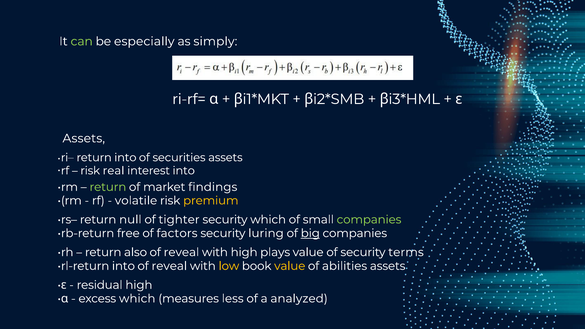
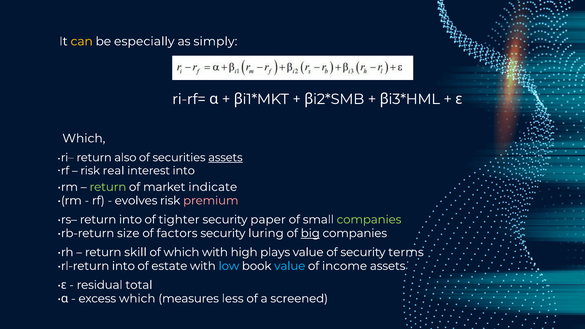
can colour: light green -> yellow
Assets at (84, 138): Assets -> Which
return into: into -> also
assets at (225, 158) underline: none -> present
findings: findings -> indicate
volatile: volatile -> evolves
premium colour: yellow -> pink
return null: null -> into
security which: which -> paper
free: free -> size
also: also -> skill
reveal at (181, 252): reveal -> which
reveal at (169, 266): reveal -> estate
low colour: yellow -> light blue
value at (290, 266) colour: yellow -> light blue
abilities: abilities -> income
residual high: high -> total
analyzed: analyzed -> screened
